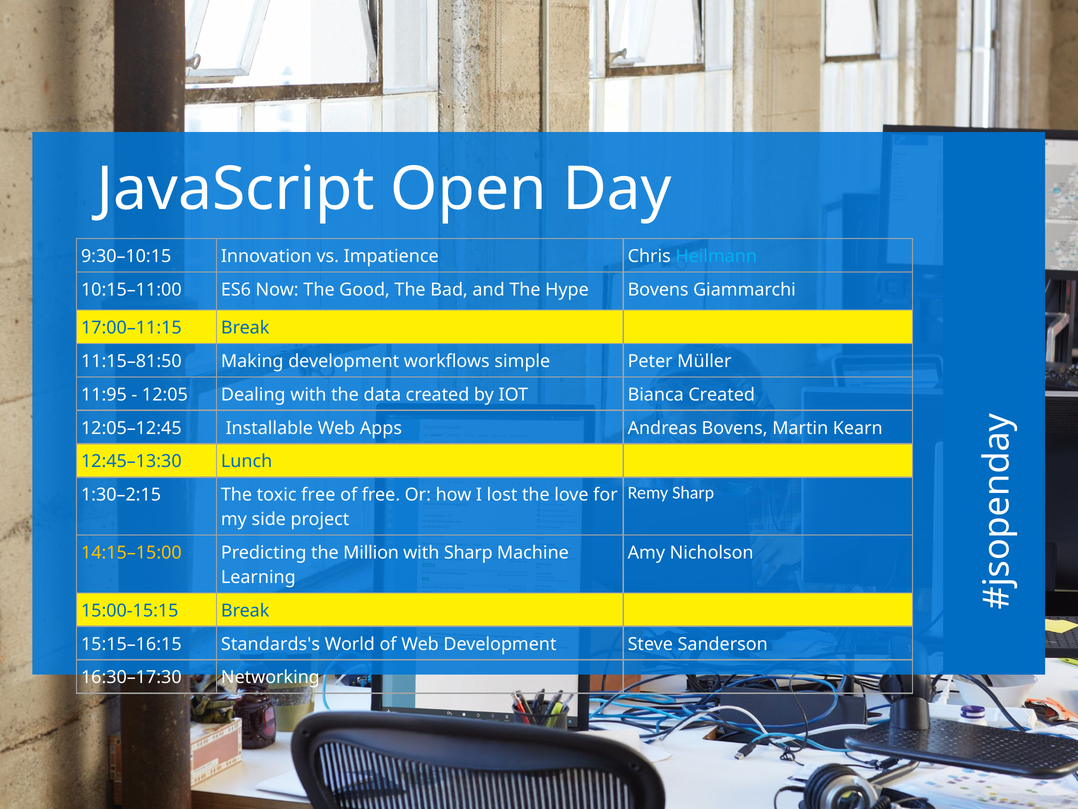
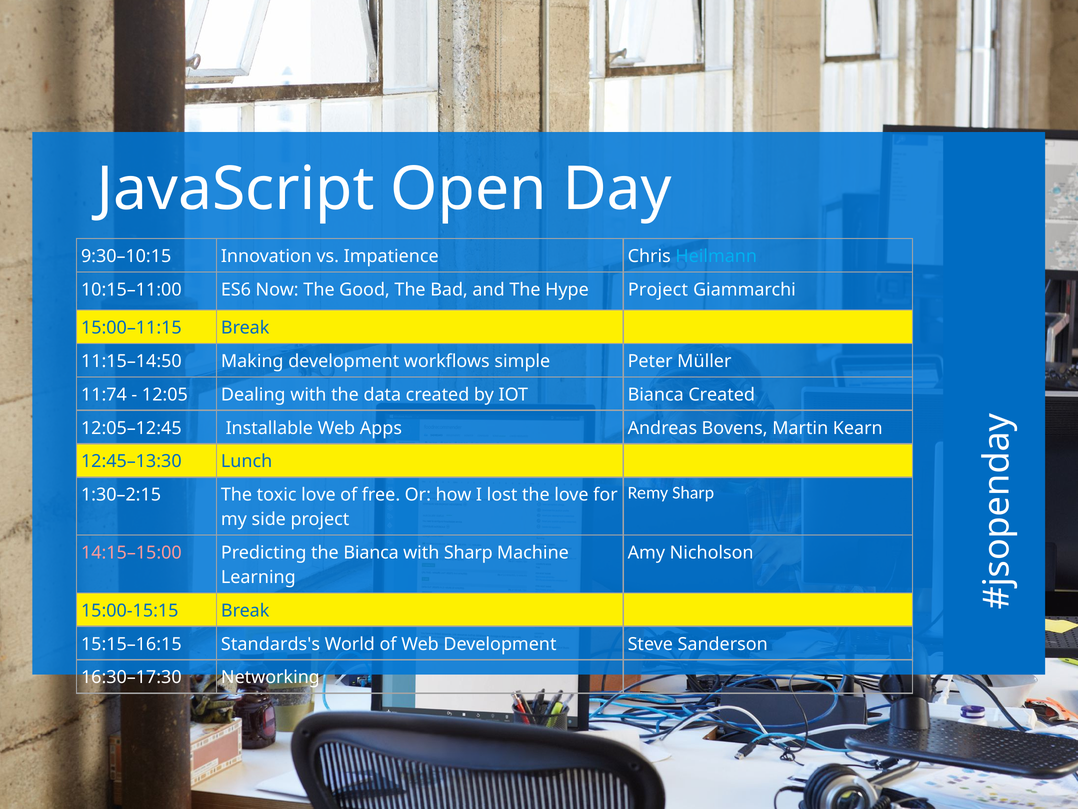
Hype Bovens: Bovens -> Project
17:00–11:15: 17:00–11:15 -> 15:00–11:15
11:15–81:50: 11:15–81:50 -> 11:15–14:50
11:95: 11:95 -> 11:74
toxic free: free -> love
14:15–15:00 colour: yellow -> pink
the Million: Million -> Bianca
